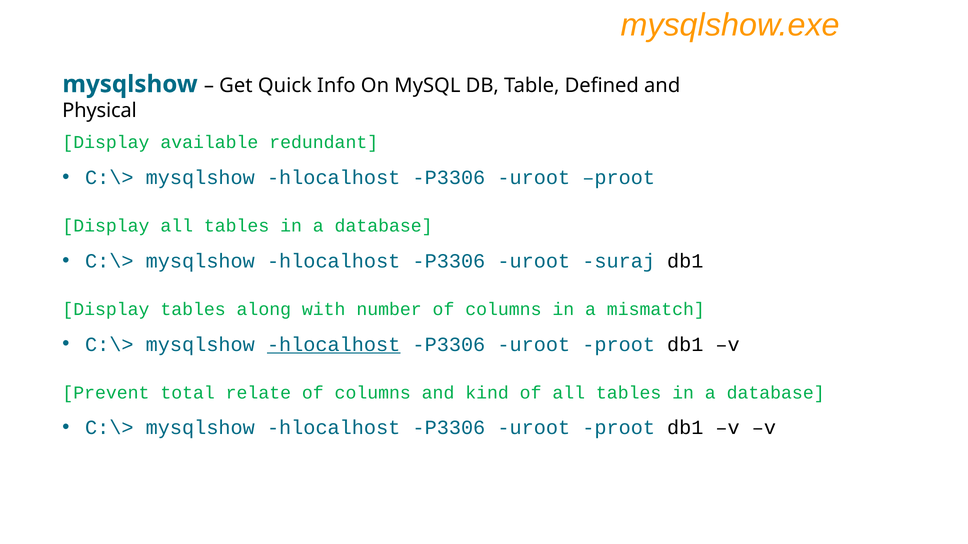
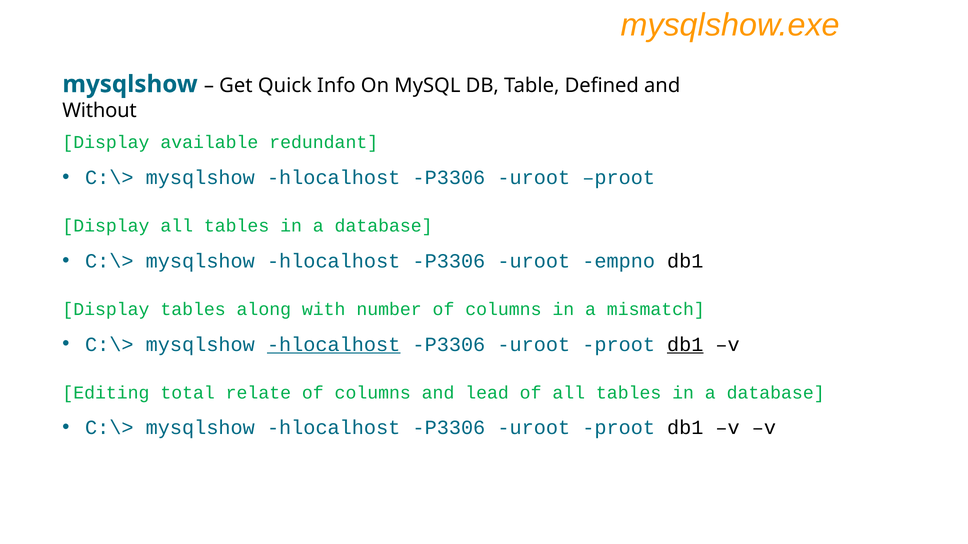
Physical: Physical -> Without
suraj: suraj -> empno
db1 at (685, 345) underline: none -> present
Prevent: Prevent -> Editing
kind: kind -> lead
